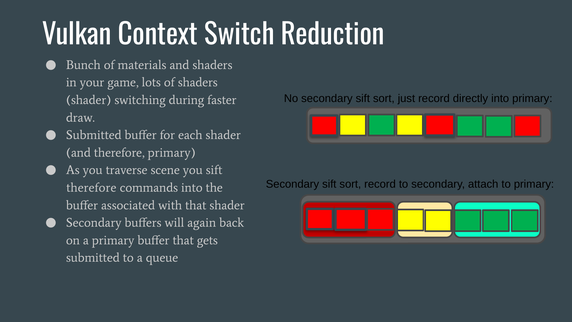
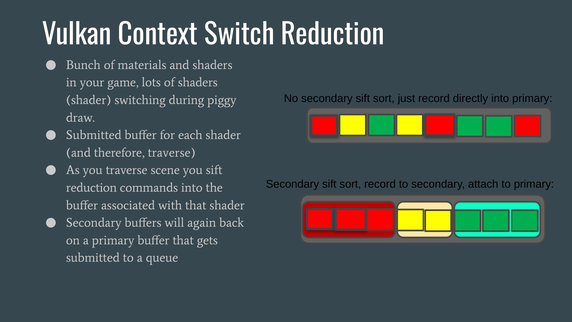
faster: faster -> piggy
therefore primary: primary -> traverse
therefore at (91, 188): therefore -> reduction
